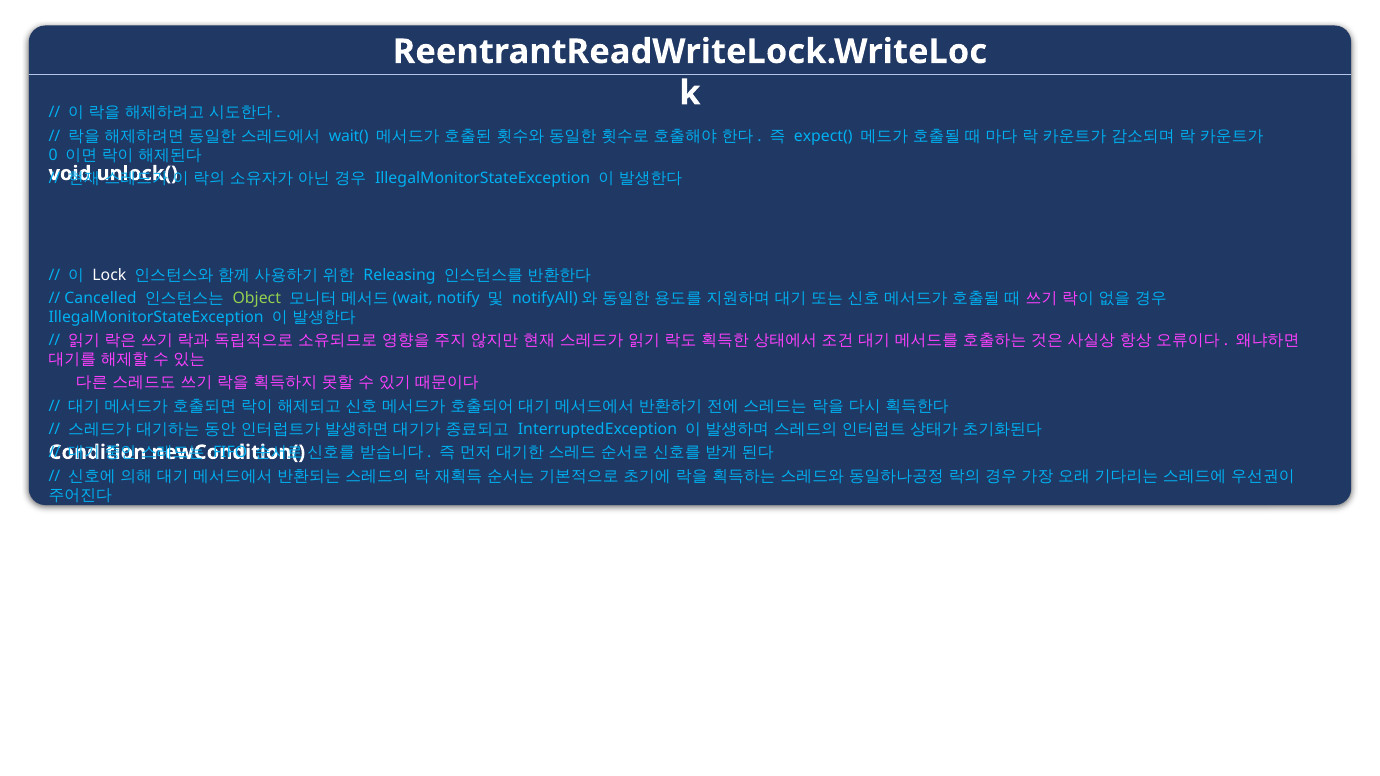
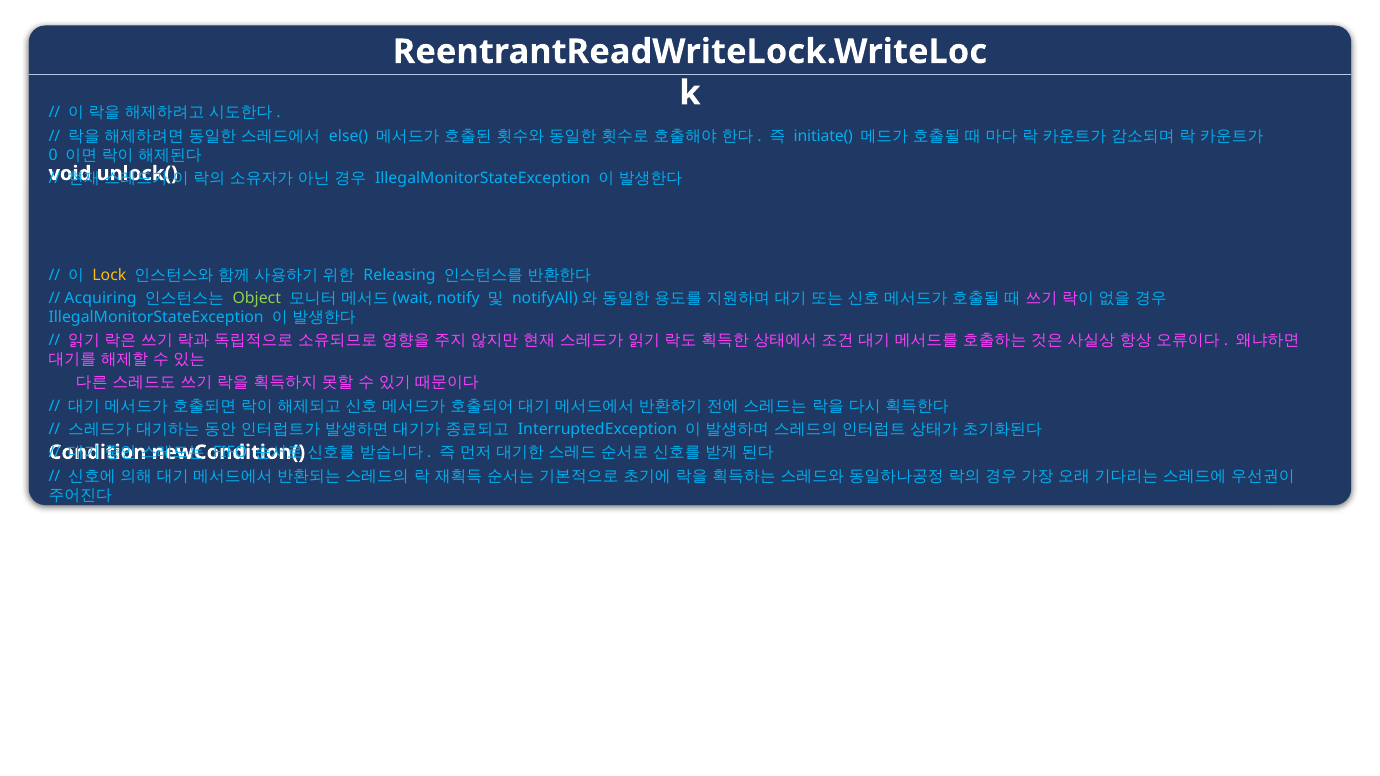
wait(: wait( -> else(
expect(: expect( -> initiate(
Lock colour: white -> yellow
Cancelled: Cancelled -> Acquiring
